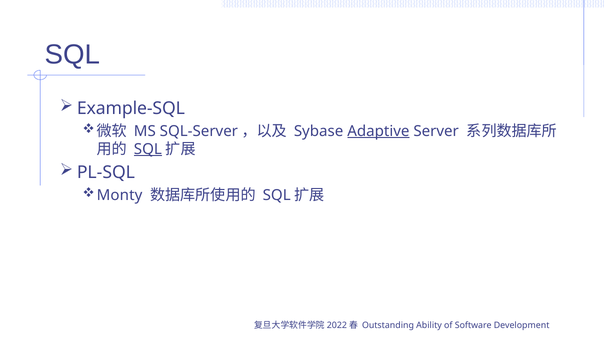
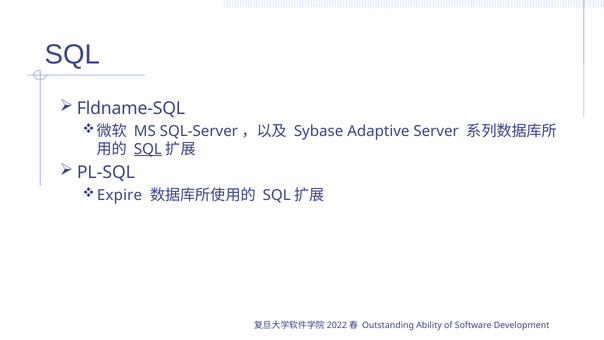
Example-SQL: Example-SQL -> Fldname-SQL
Adaptive underline: present -> none
Monty: Monty -> Expire
